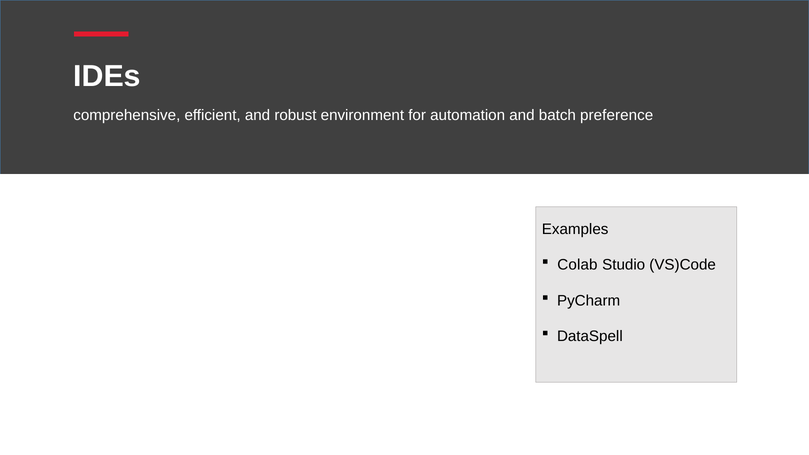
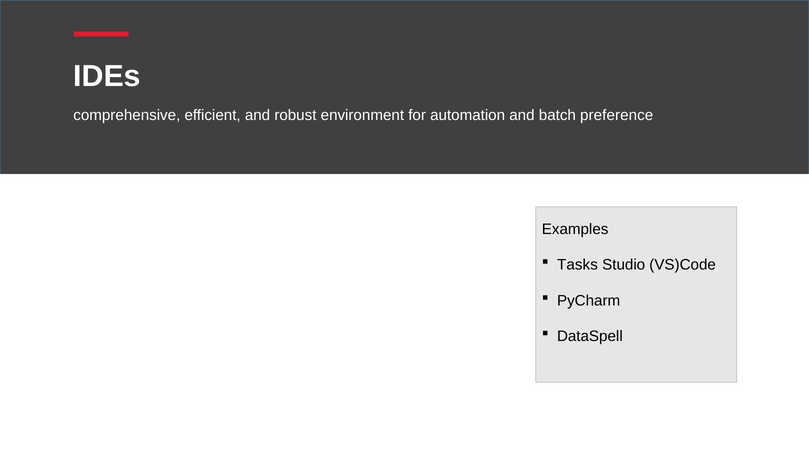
Colab: Colab -> Tasks
